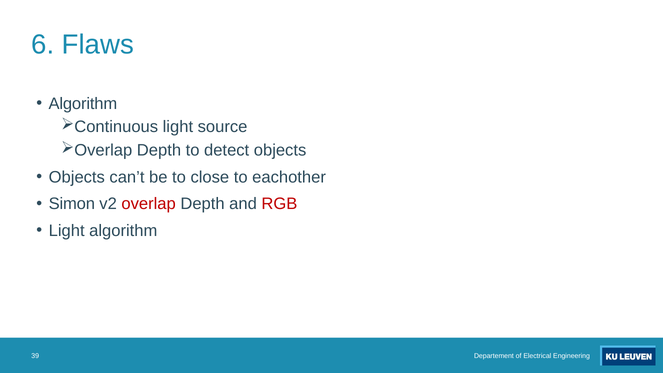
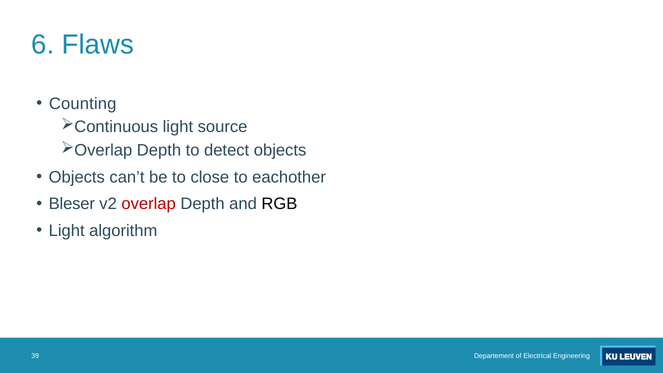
Algorithm at (83, 104): Algorithm -> Counting
Simon: Simon -> Bleser
RGB colour: red -> black
